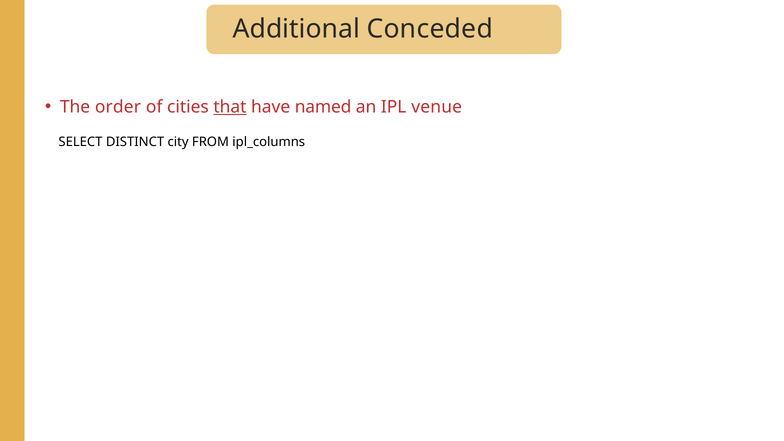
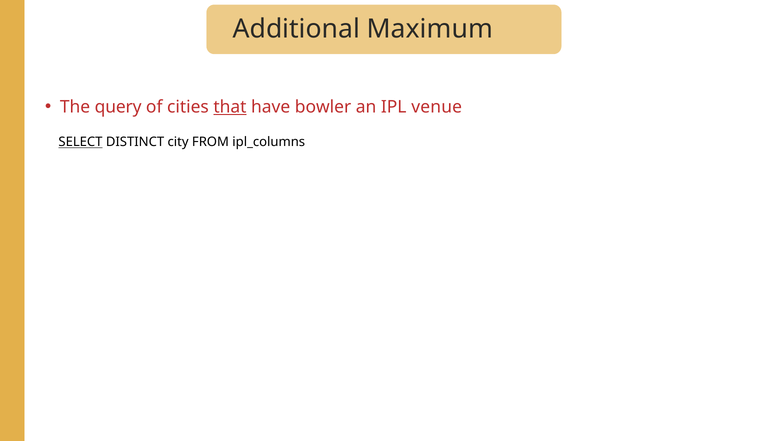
Conceded: Conceded -> Maximum
order: order -> query
named: named -> bowler
SELECT underline: none -> present
